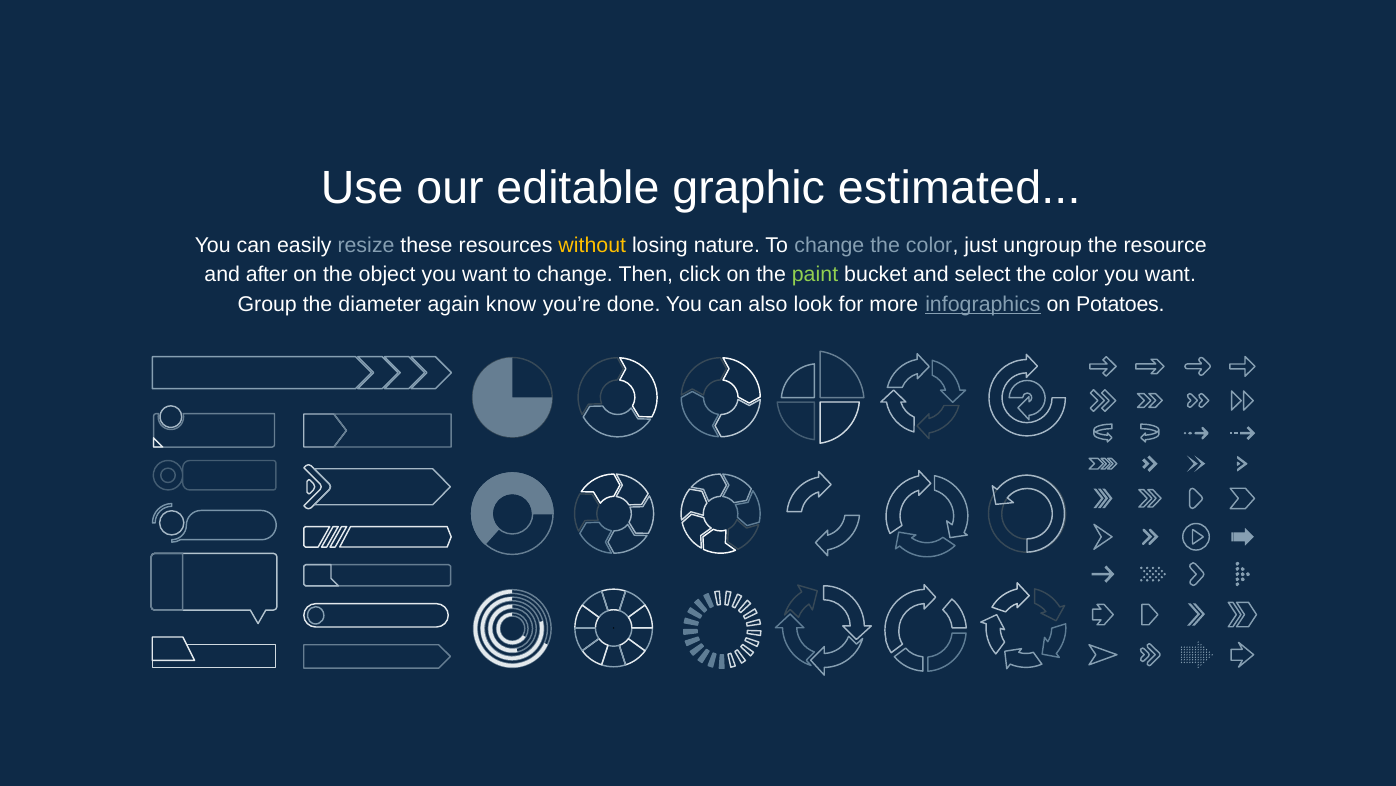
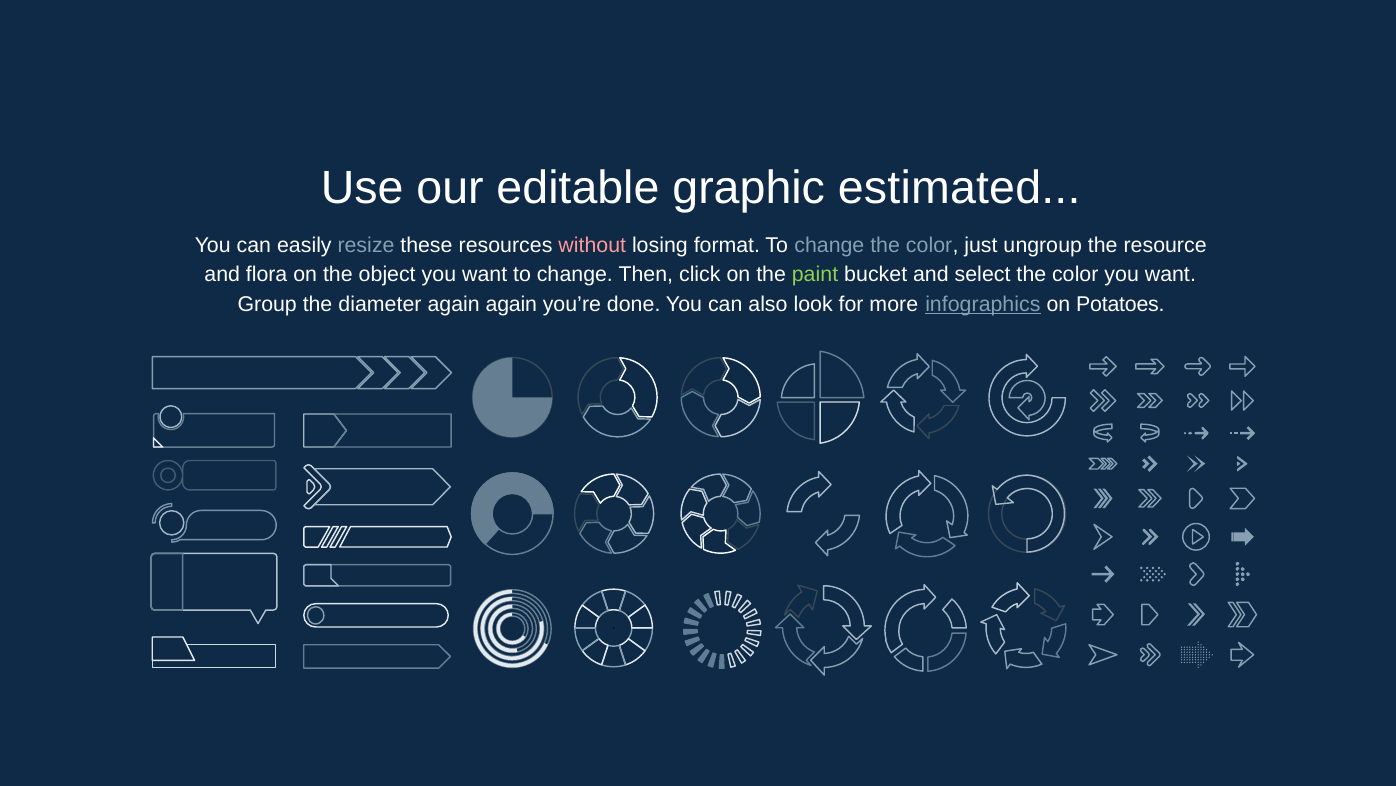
without colour: yellow -> pink
nature: nature -> format
after: after -> flora
again know: know -> again
